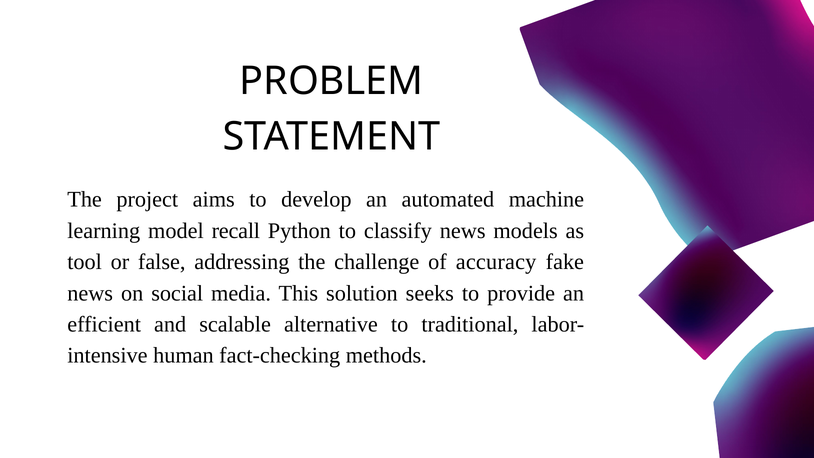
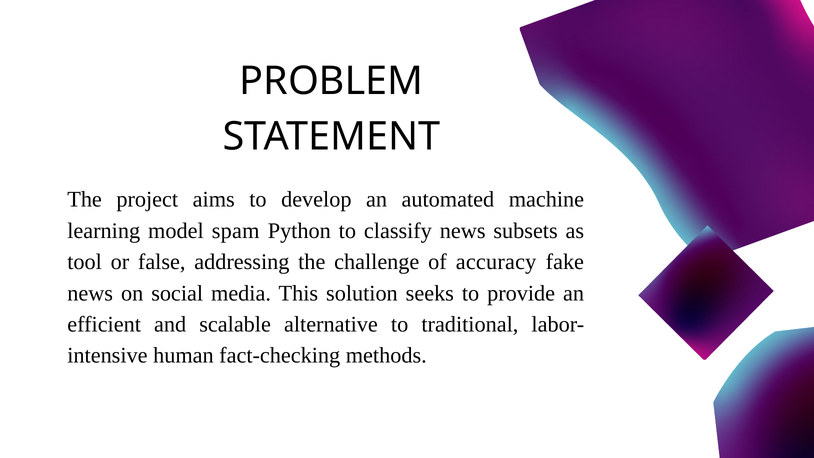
recall: recall -> spam
models: models -> subsets
